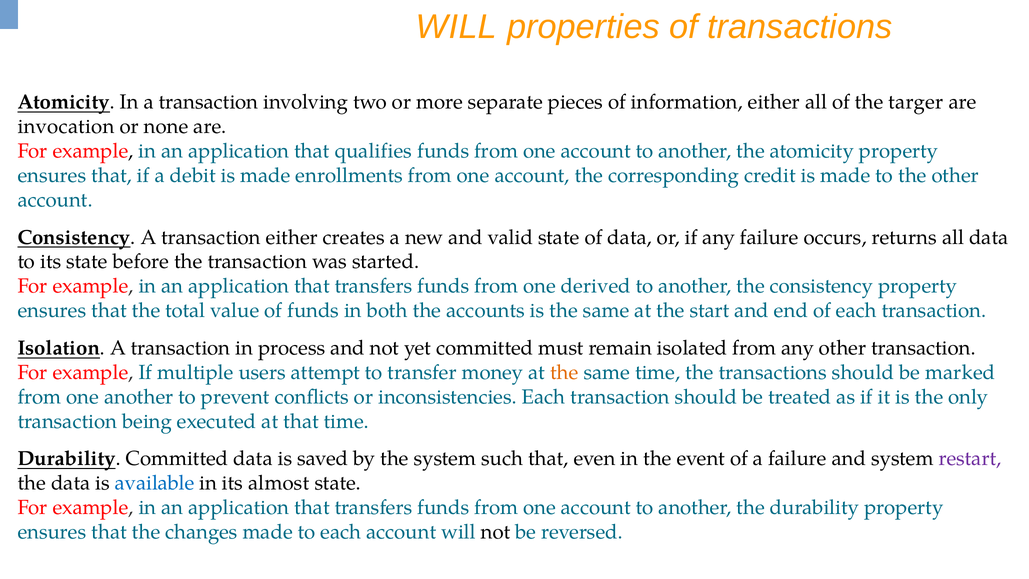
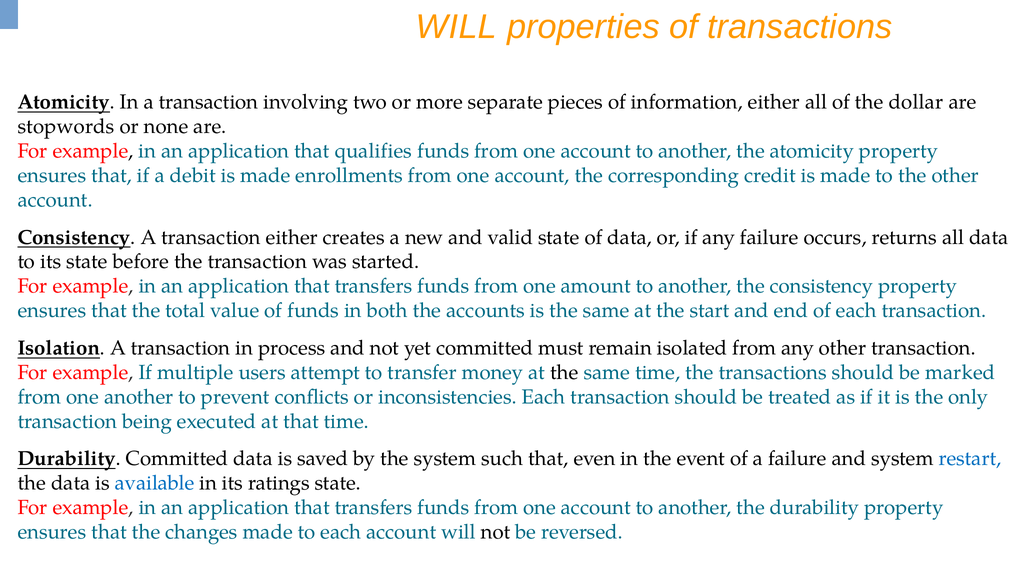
targer: targer -> dollar
invocation: invocation -> stopwords
derived: derived -> amount
the at (564, 372) colour: orange -> black
restart colour: purple -> blue
almost: almost -> ratings
